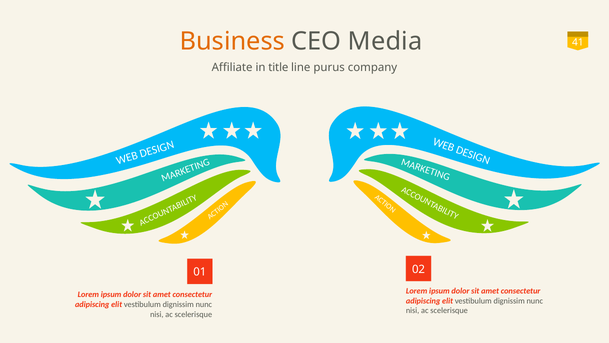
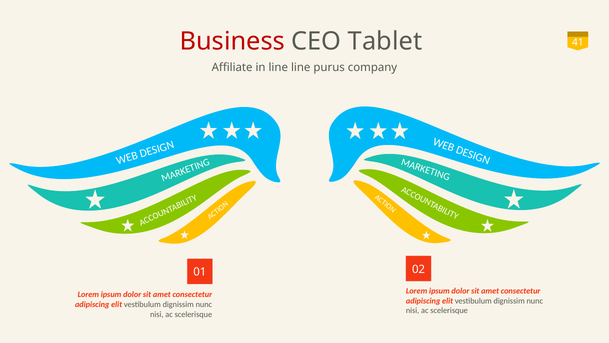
Business colour: orange -> red
Media: Media -> Tablet
in title: title -> line
